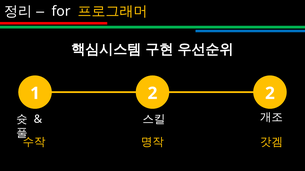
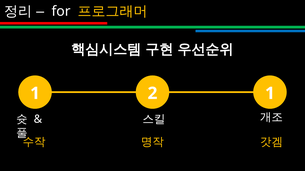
2 2: 2 -> 1
